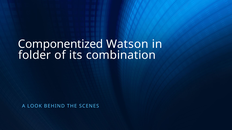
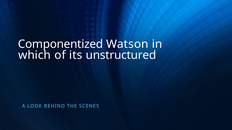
folder: folder -> which
combination: combination -> unstructured
